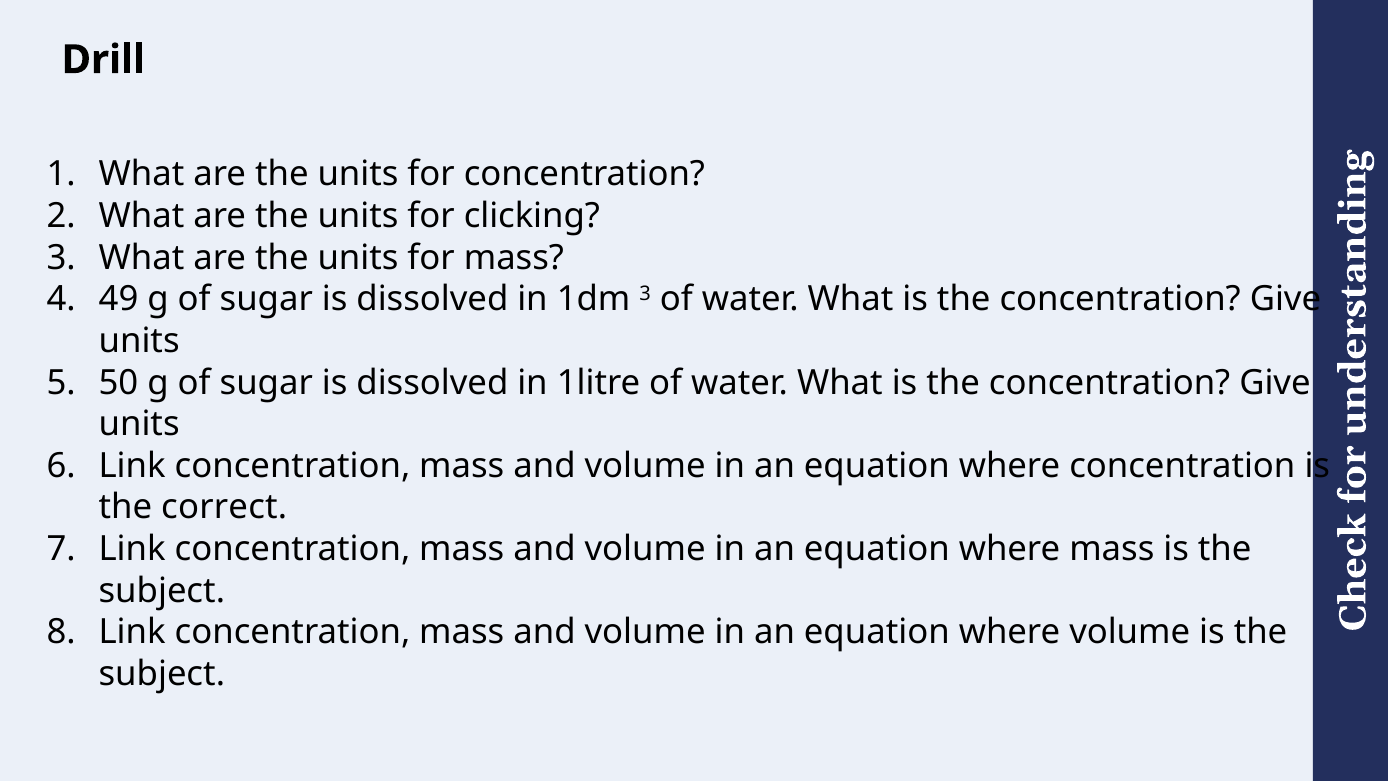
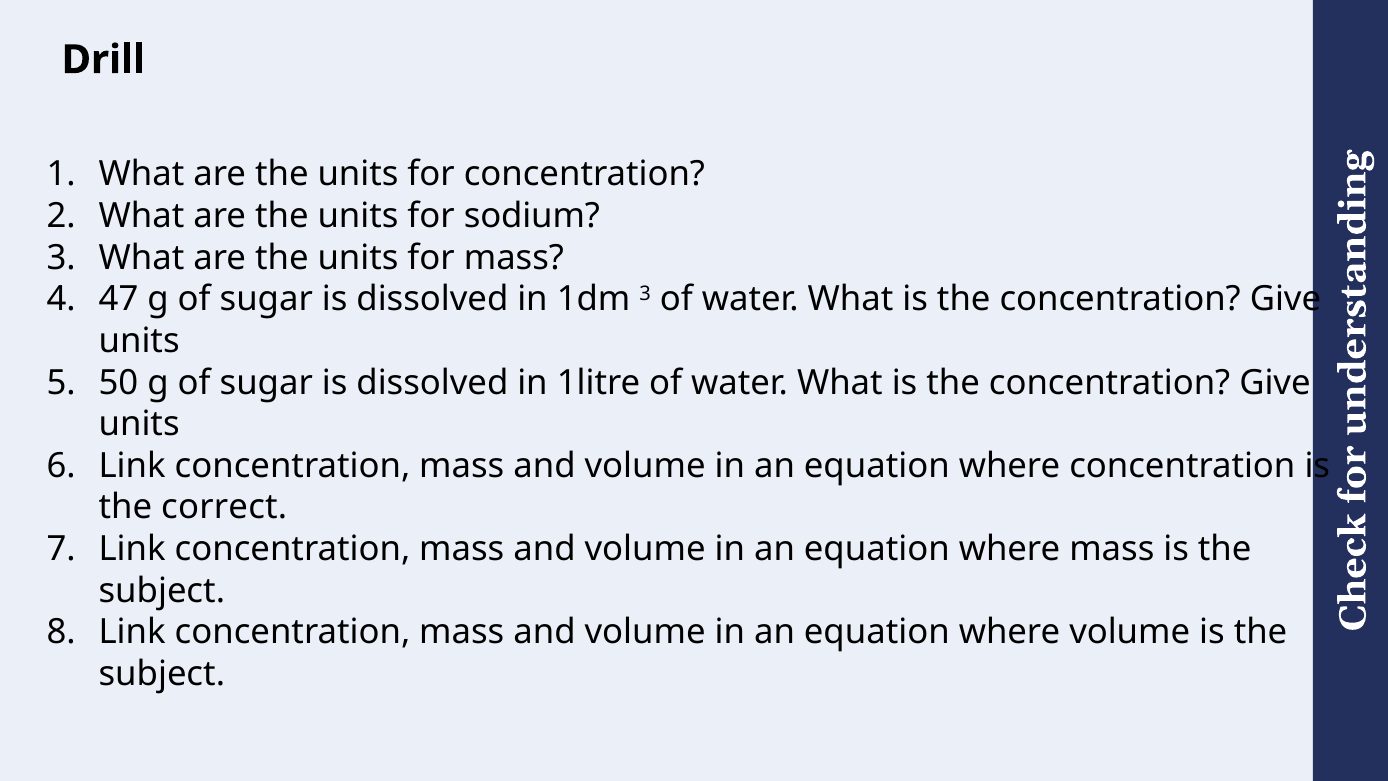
clicking: clicking -> sodium
49: 49 -> 47
